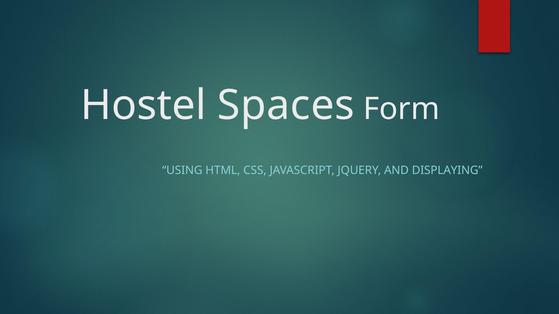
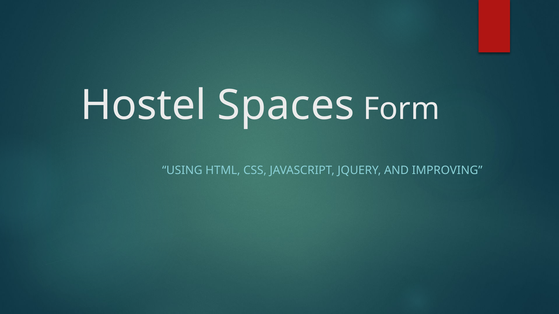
DISPLAYING: DISPLAYING -> IMPROVING
